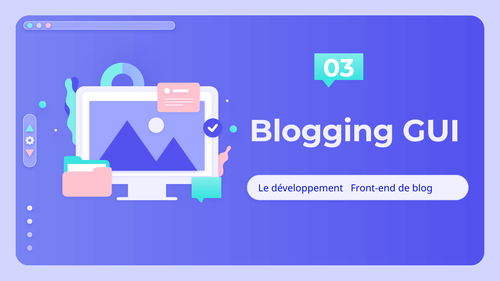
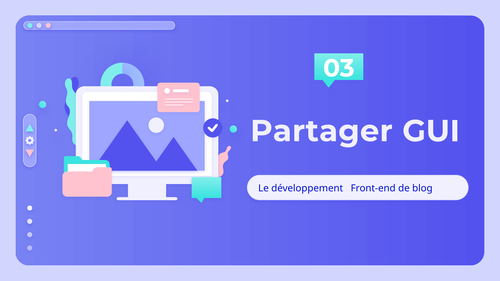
Blogging: Blogging -> Partager
